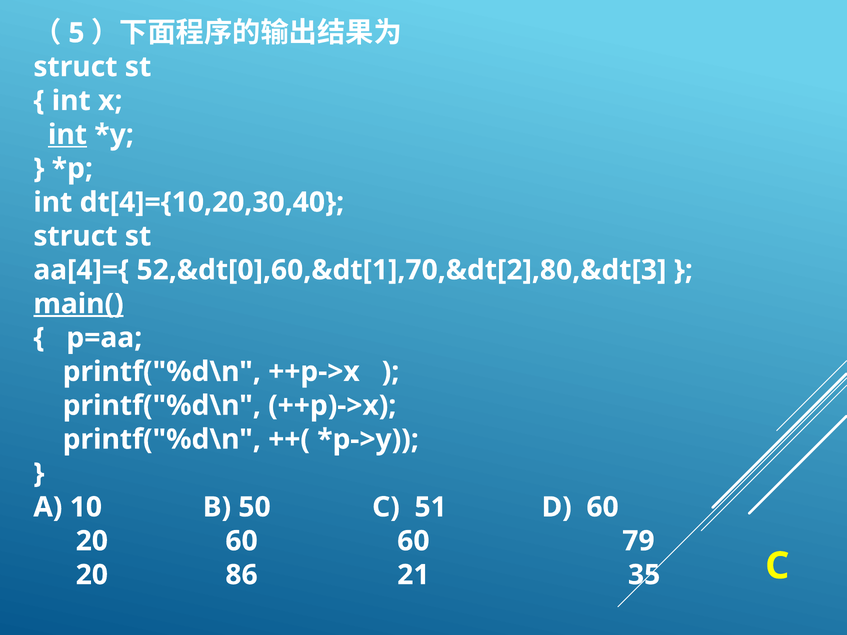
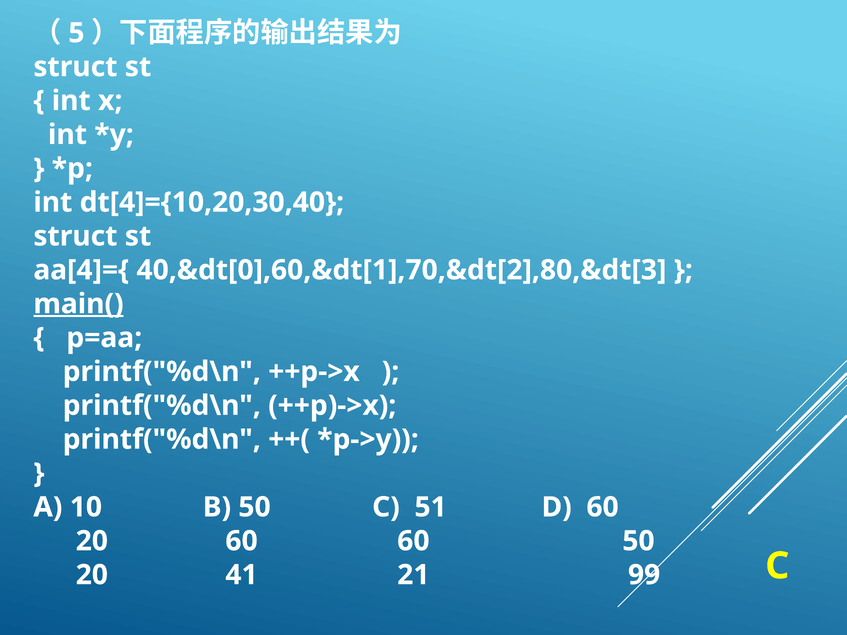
int at (68, 135) underline: present -> none
52,&dt[0],60,&dt[1],70,&dt[2],80,&dt[3: 52,&dt[0],60,&dt[1],70,&dt[2],80,&dt[3 -> 40,&dt[0],60,&dt[1],70,&dt[2],80,&dt[3
60 79: 79 -> 50
86: 86 -> 41
35: 35 -> 99
